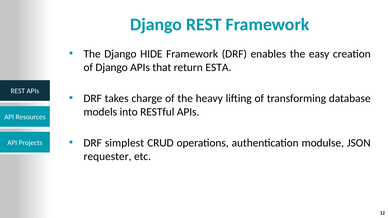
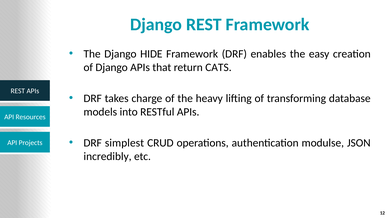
ESTA: ESTA -> CATS
requester: requester -> incredibly
